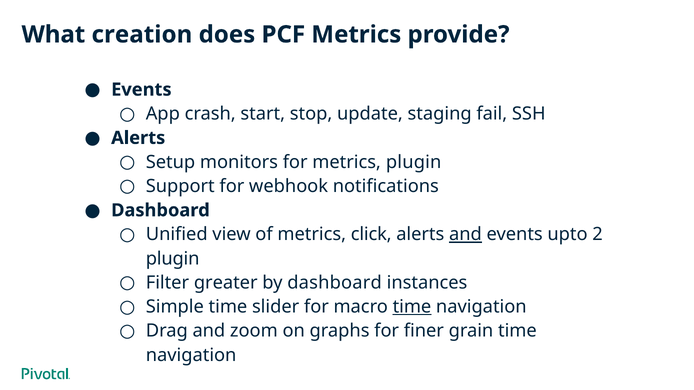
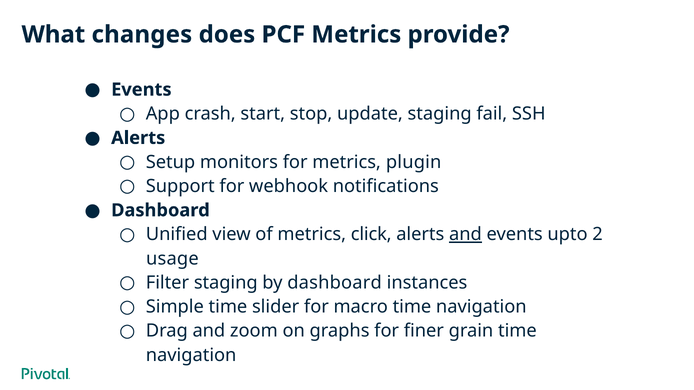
creation: creation -> changes
plugin at (173, 259): plugin -> usage
Filter greater: greater -> staging
time at (412, 307) underline: present -> none
